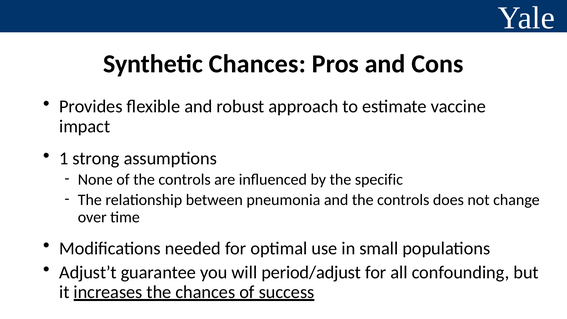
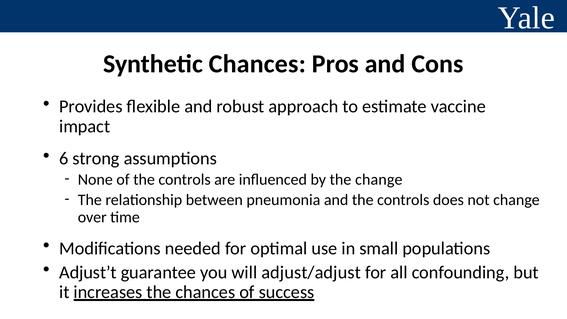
1: 1 -> 6
the specific: specific -> change
period/adjust: period/adjust -> adjust/adjust
